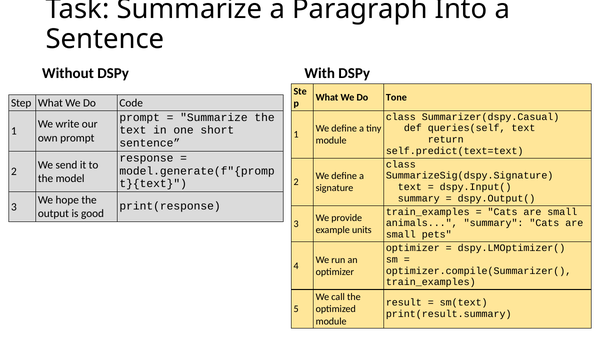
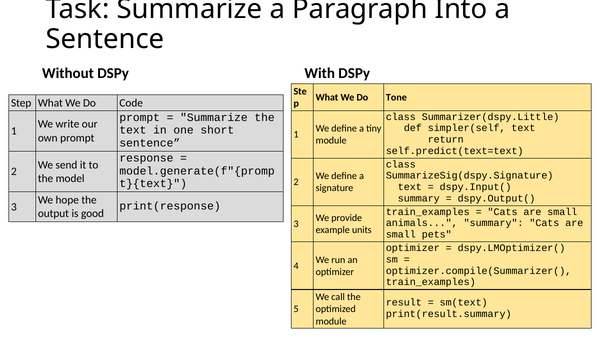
Summarizer(dspy.Casual: Summarizer(dspy.Casual -> Summarizer(dspy.Little
queries(self: queries(self -> simpler(self
